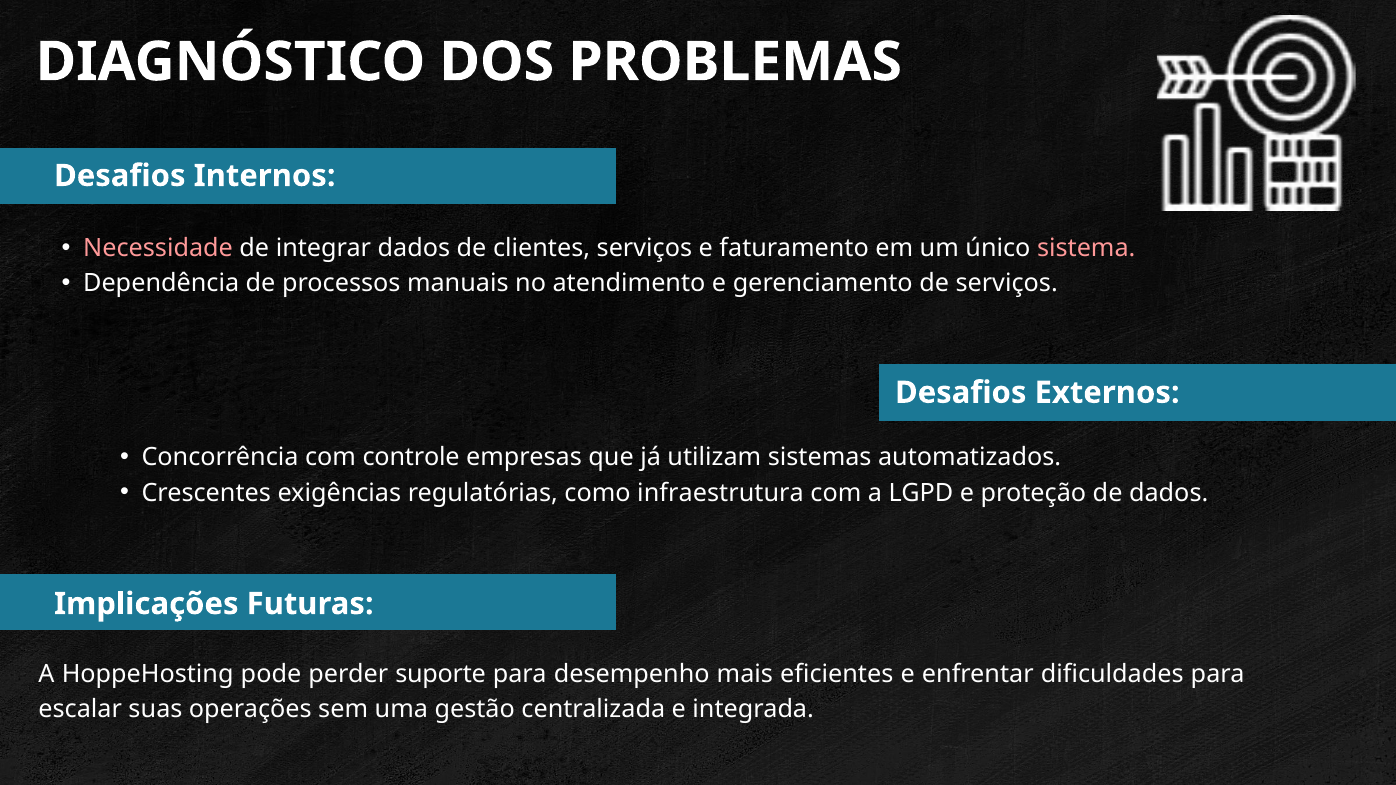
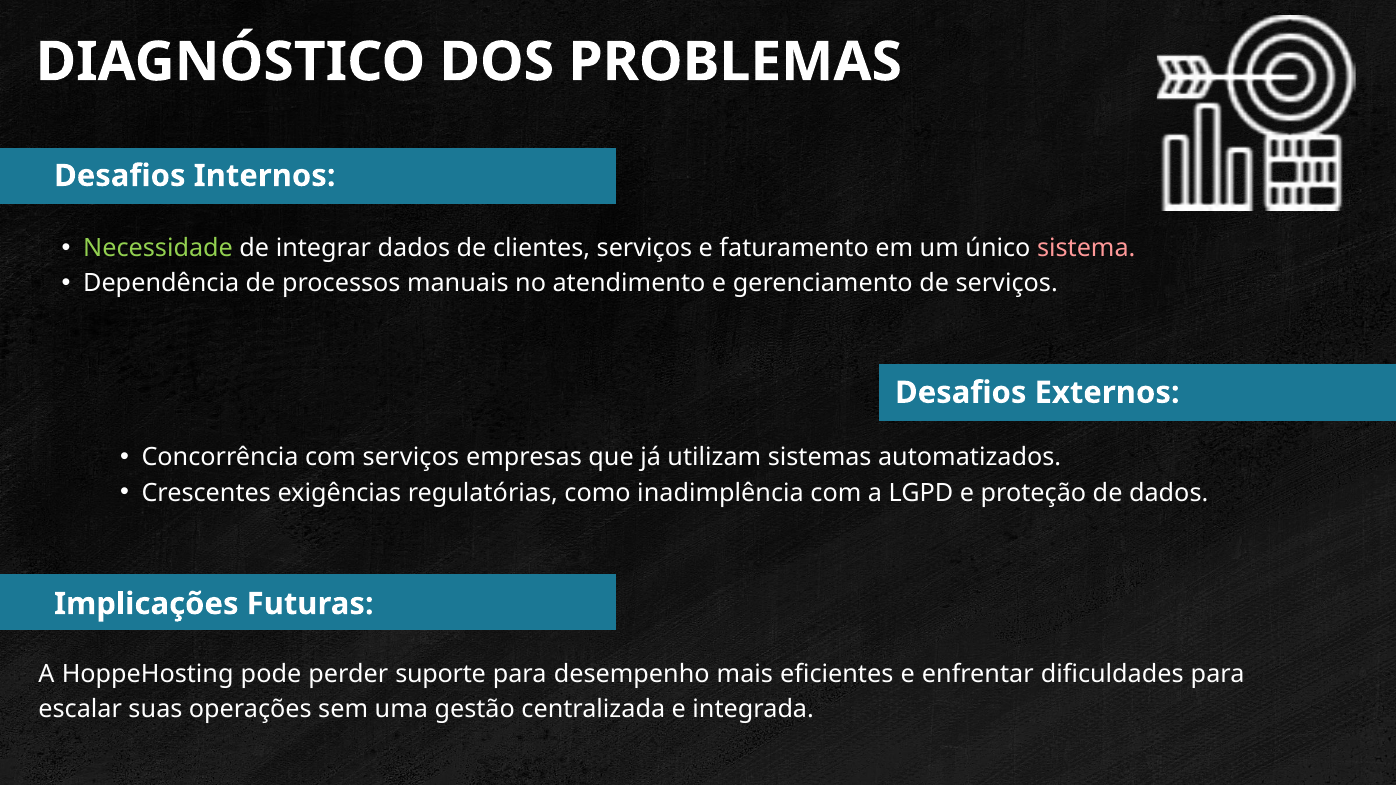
Necessidade colour: pink -> light green
com controle: controle -> serviços
infraestrutura: infraestrutura -> inadimplência
